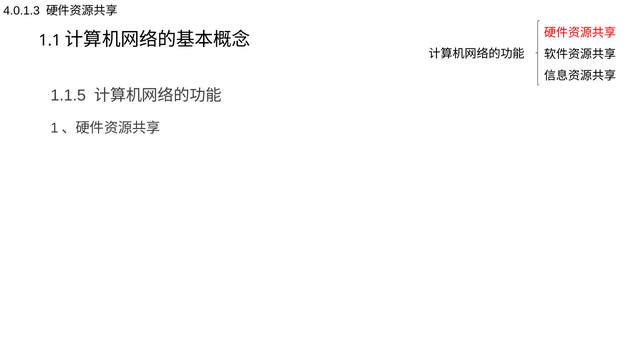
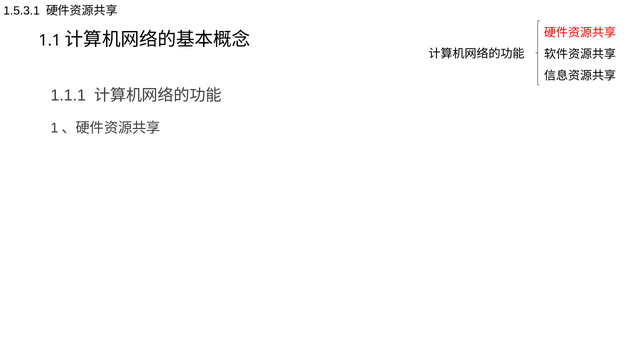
4.0.1.3: 4.0.1.3 -> 1.5.3.1
1.1.5: 1.1.5 -> 1.1.1
